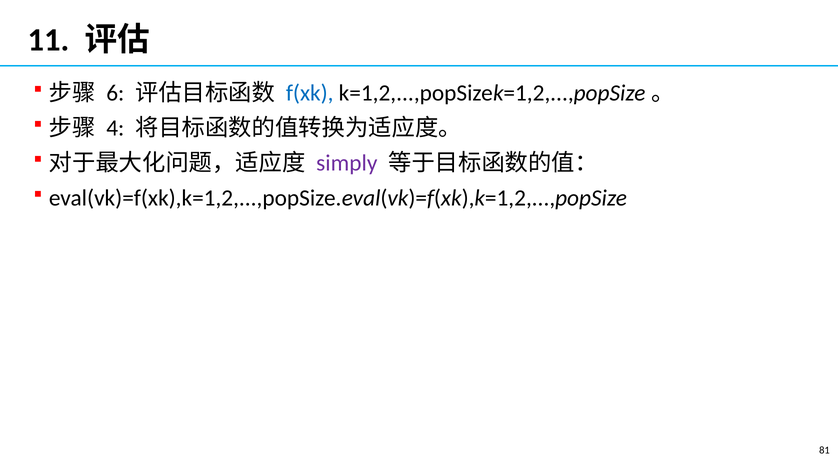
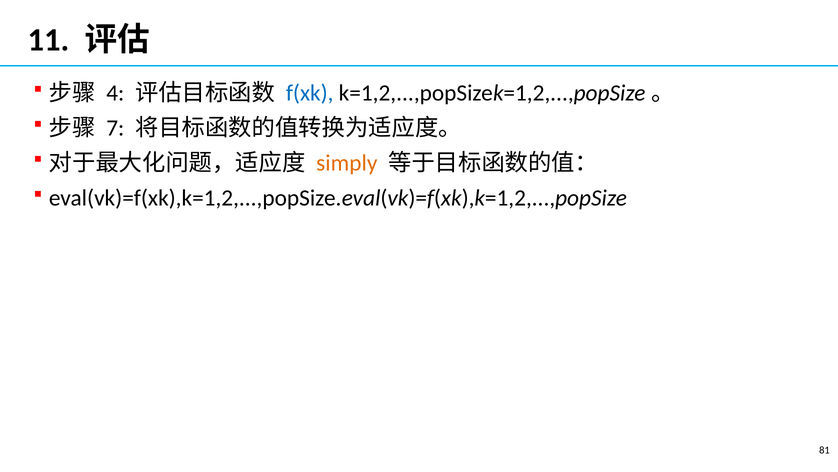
6: 6 -> 4
4: 4 -> 7
simply colour: purple -> orange
